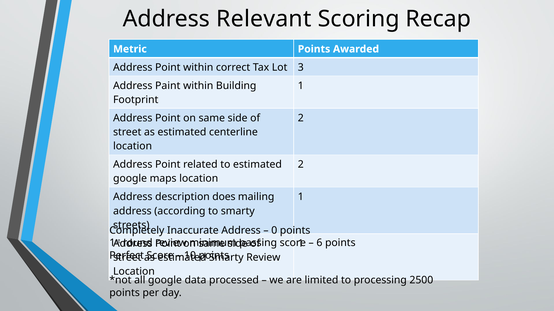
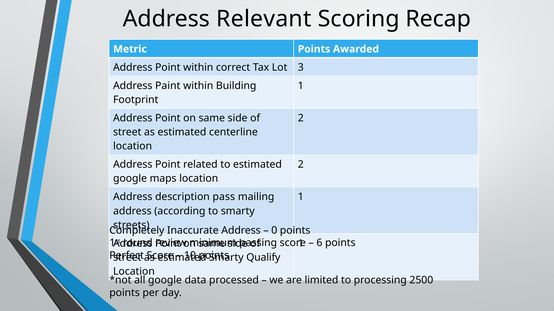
does: does -> pass
Review at (263, 258): Review -> Qualify
